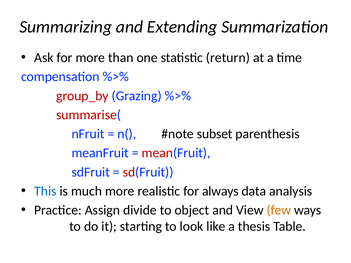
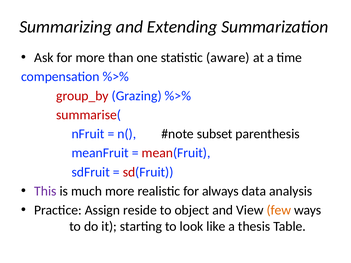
return: return -> aware
This colour: blue -> purple
divide: divide -> reside
